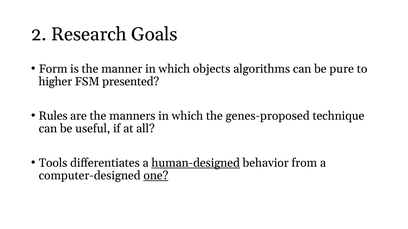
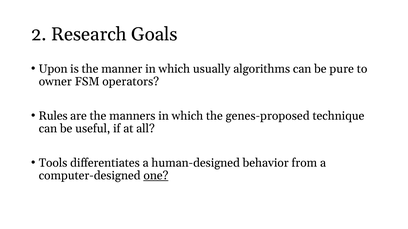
Form: Form -> Upon
objects: objects -> usually
higher: higher -> owner
presented: presented -> operators
human-designed underline: present -> none
